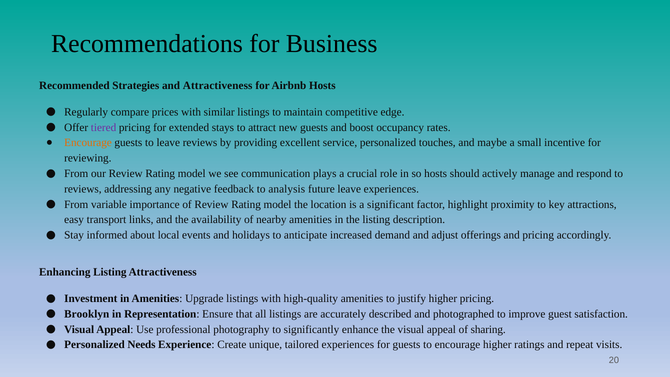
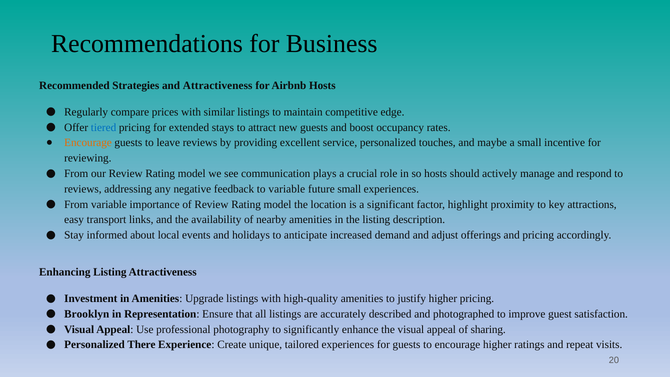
tiered colour: purple -> blue
to analysis: analysis -> variable
future leave: leave -> small
Needs: Needs -> There
